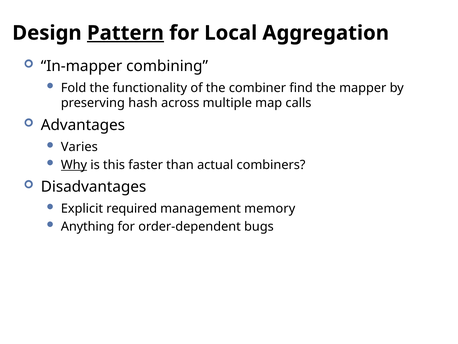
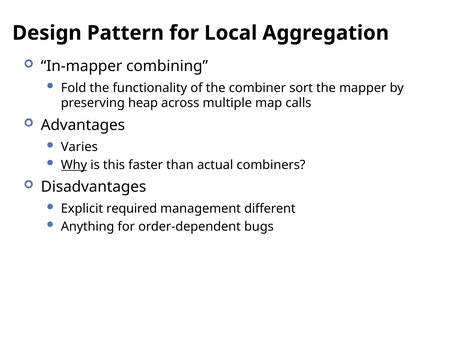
Pattern underline: present -> none
find: find -> sort
hash: hash -> heap
memory: memory -> different
